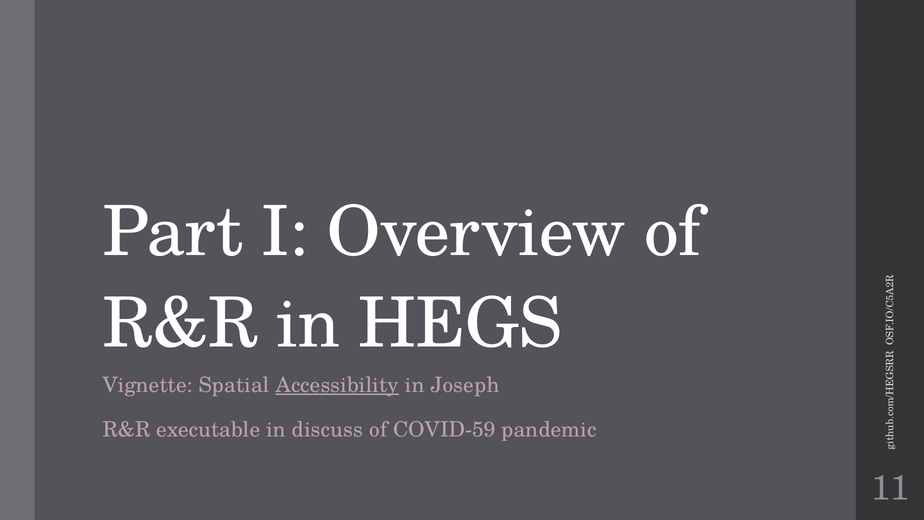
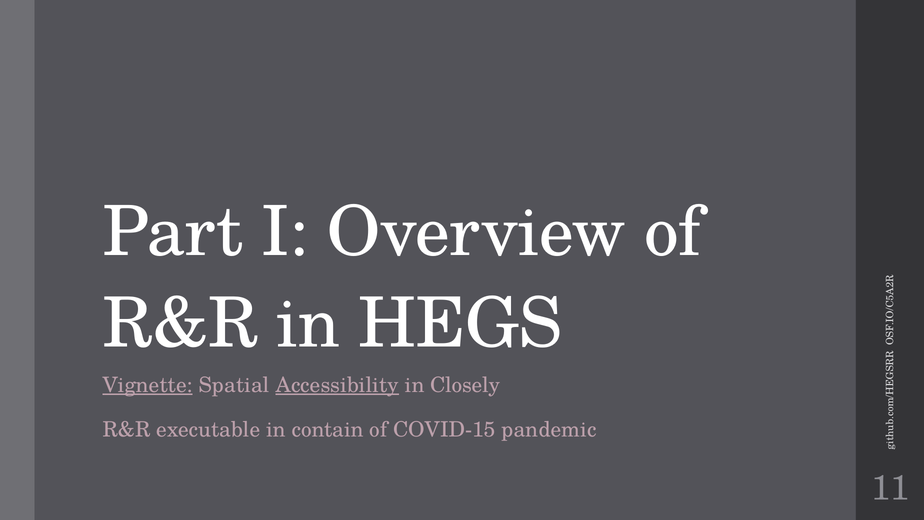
Vignette underline: none -> present
Joseph: Joseph -> Closely
discuss: discuss -> contain
COVID-59: COVID-59 -> COVID-15
